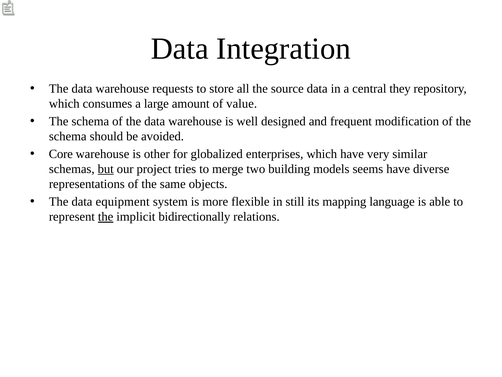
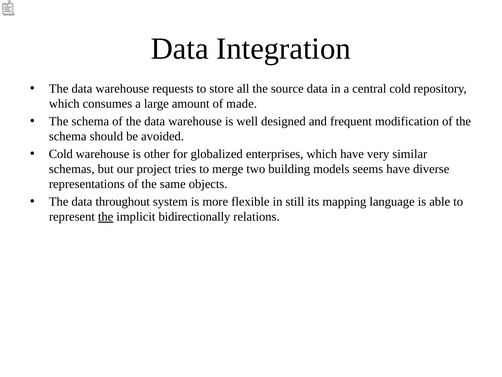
central they: they -> cold
value: value -> made
Core at (61, 154): Core -> Cold
but underline: present -> none
equipment: equipment -> throughout
